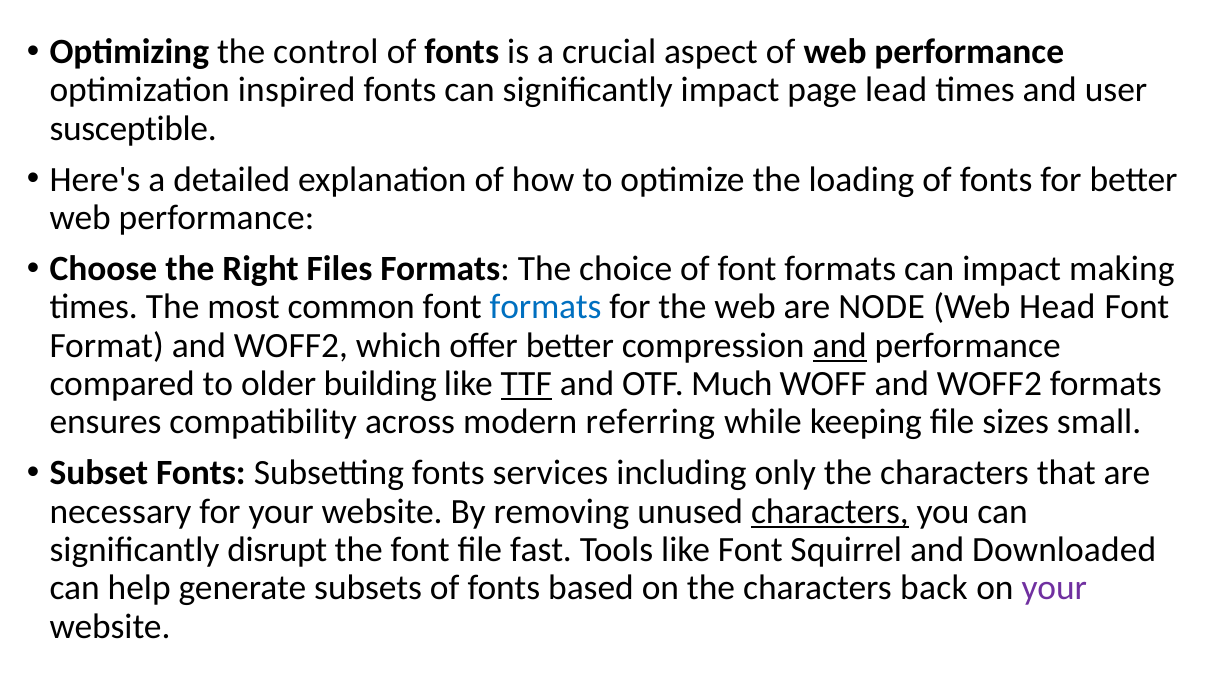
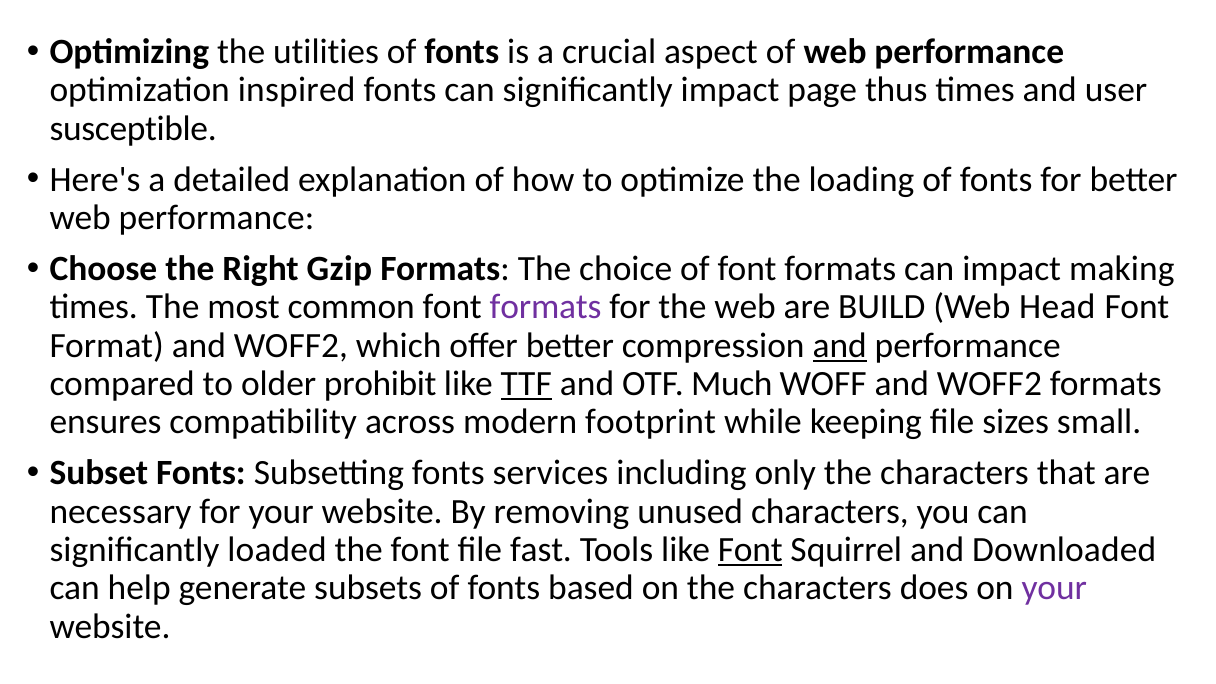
control: control -> utilities
lead: lead -> thus
Files: Files -> Gzip
formats at (546, 307) colour: blue -> purple
NODE: NODE -> BUILD
building: building -> prohibit
referring: referring -> footprint
characters at (830, 511) underline: present -> none
disrupt: disrupt -> loaded
Font at (750, 550) underline: none -> present
back: back -> does
